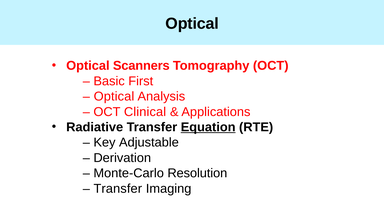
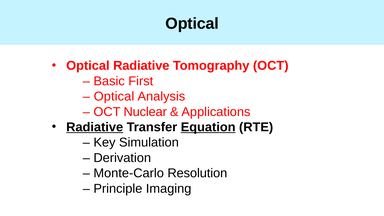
Optical Scanners: Scanners -> Radiative
Clinical: Clinical -> Nuclear
Radiative at (95, 127) underline: none -> present
Adjustable: Adjustable -> Simulation
Transfer at (118, 189): Transfer -> Principle
